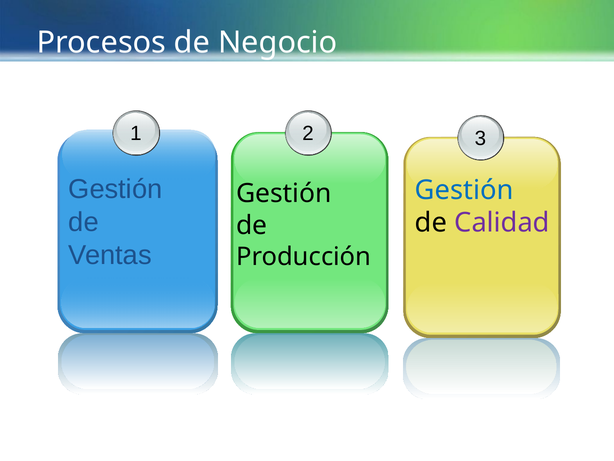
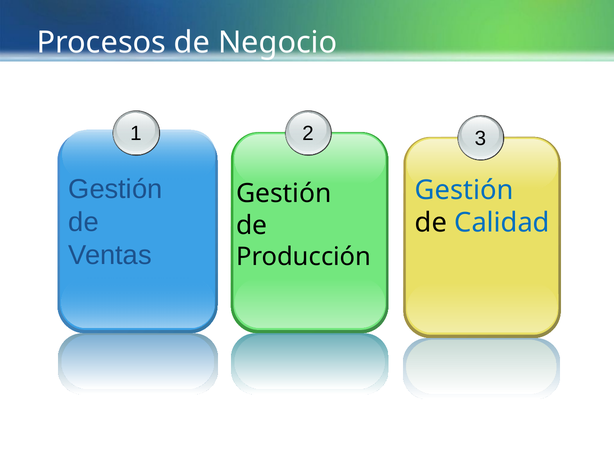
Calidad colour: purple -> blue
